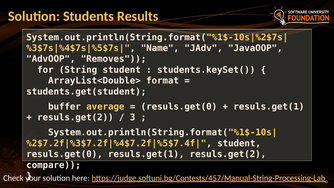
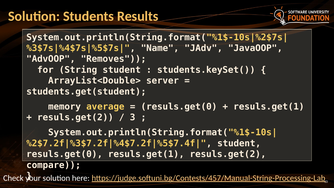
format: format -> server
buffer: buffer -> memory
